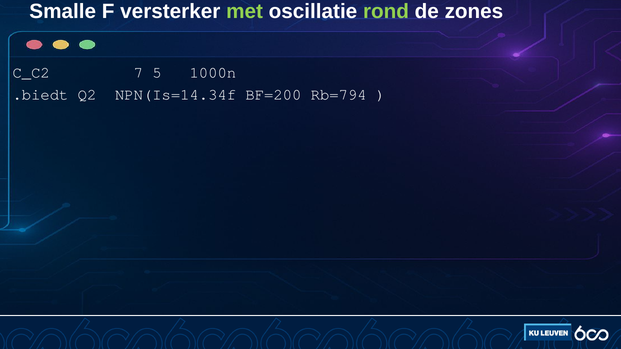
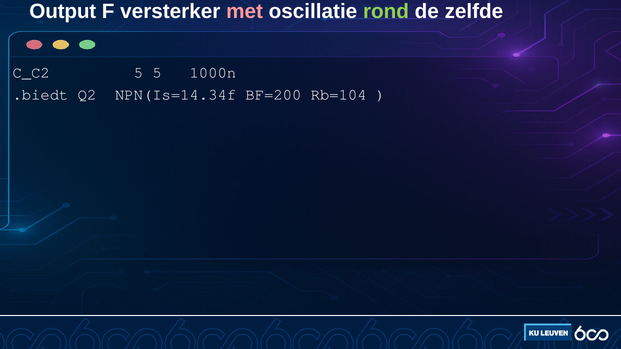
Smalle: Smalle -> Output
met colour: light green -> pink
zones: zones -> zelfde
C_C2 7: 7 -> 5
Rb=794: Rb=794 -> Rb=104
